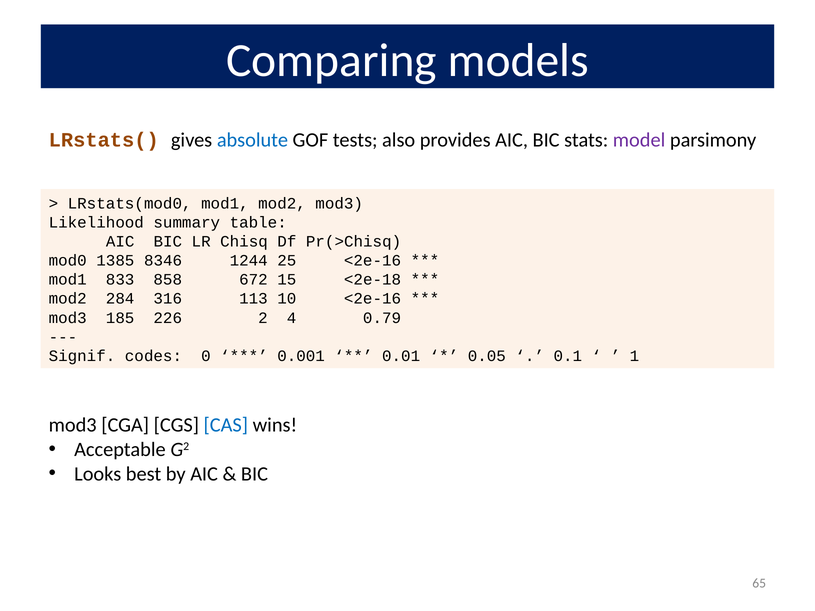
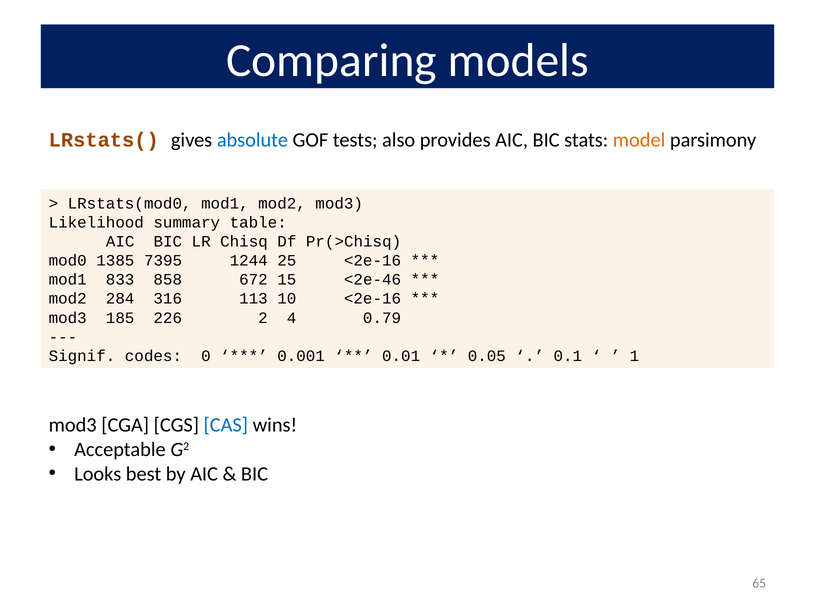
model colour: purple -> orange
8346: 8346 -> 7395
<2e-18: <2e-18 -> <2e-46
